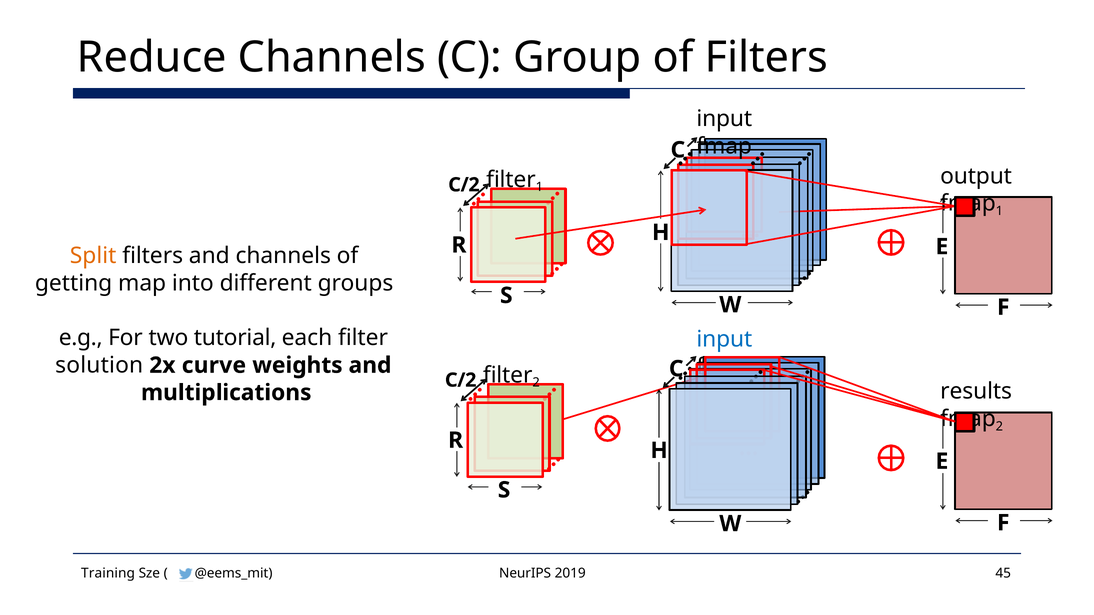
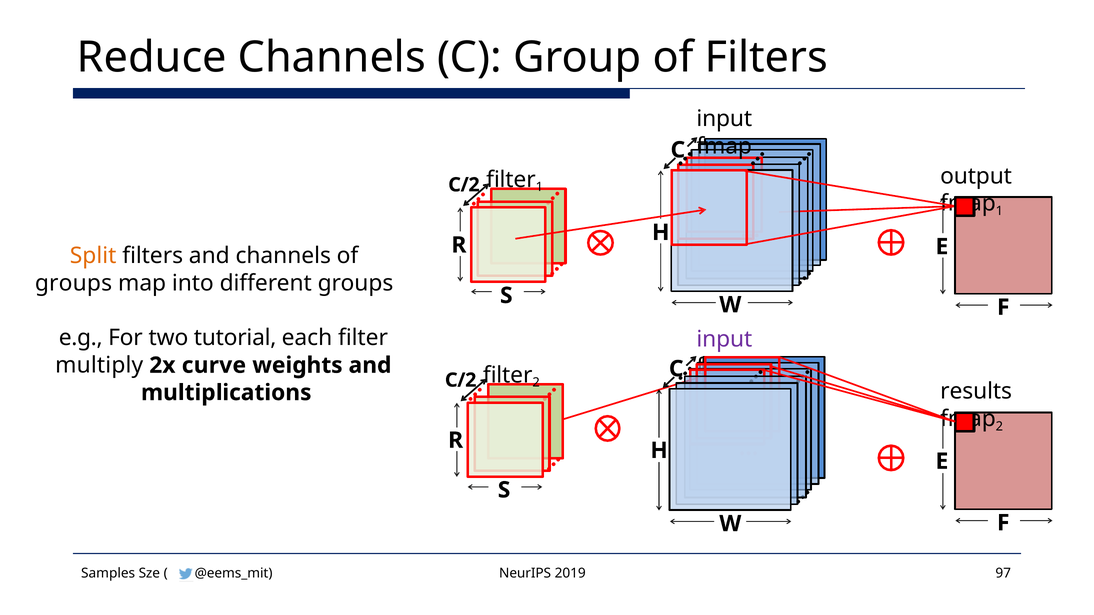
getting at (74, 283): getting -> groups
input at (724, 339) colour: blue -> purple
solution: solution -> multiply
Training: Training -> Samples
45: 45 -> 97
